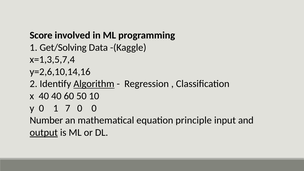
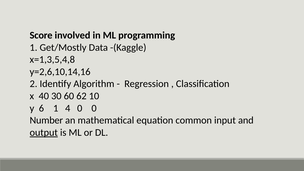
Get/Solving: Get/Solving -> Get/Mostly
x=1,3,5,7,4: x=1,3,5,7,4 -> x=1,3,5,4,8
Algorithm underline: present -> none
40 40: 40 -> 30
50: 50 -> 62
y 0: 0 -> 6
7: 7 -> 4
principle: principle -> common
